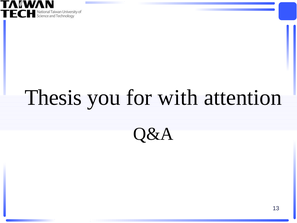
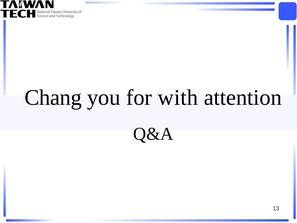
Thesis: Thesis -> Chang
